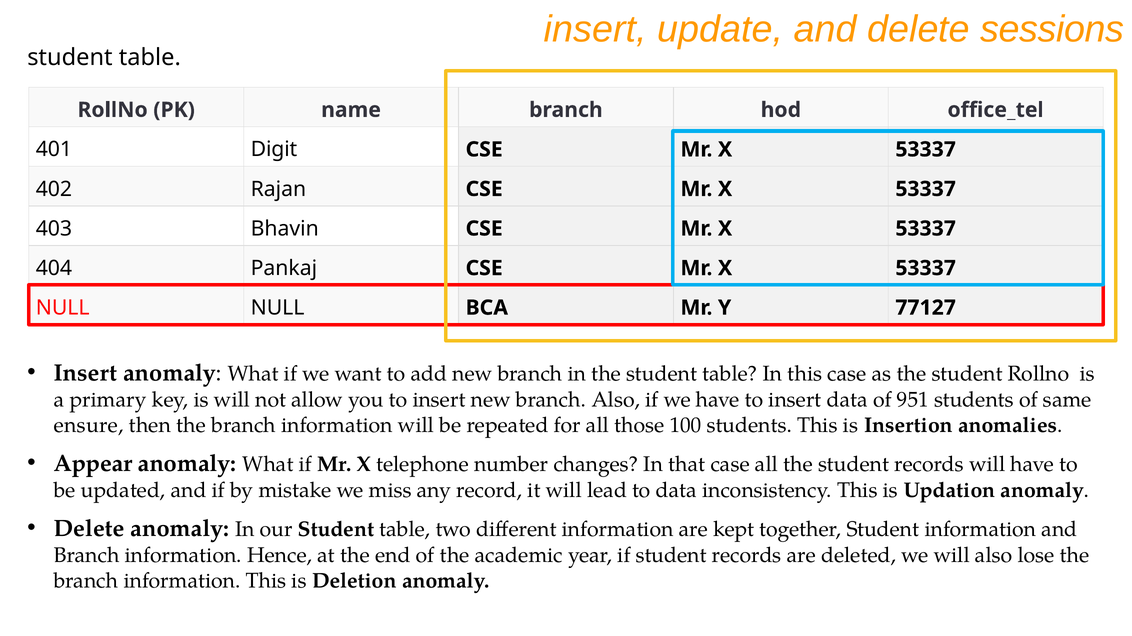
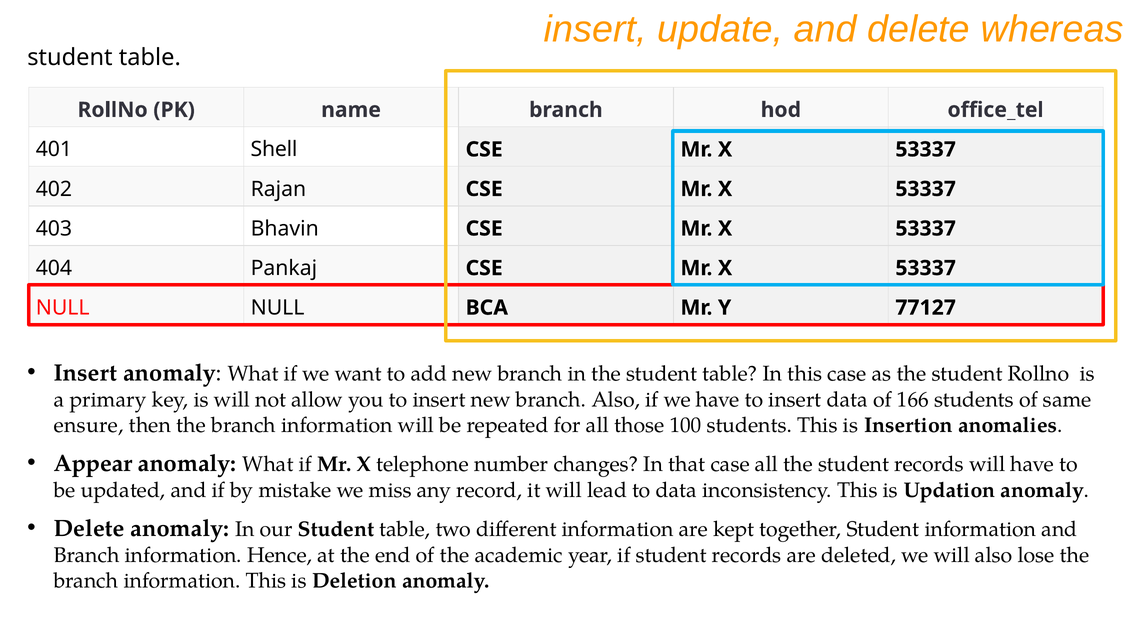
sessions: sessions -> whereas
Digit: Digit -> Shell
951: 951 -> 166
